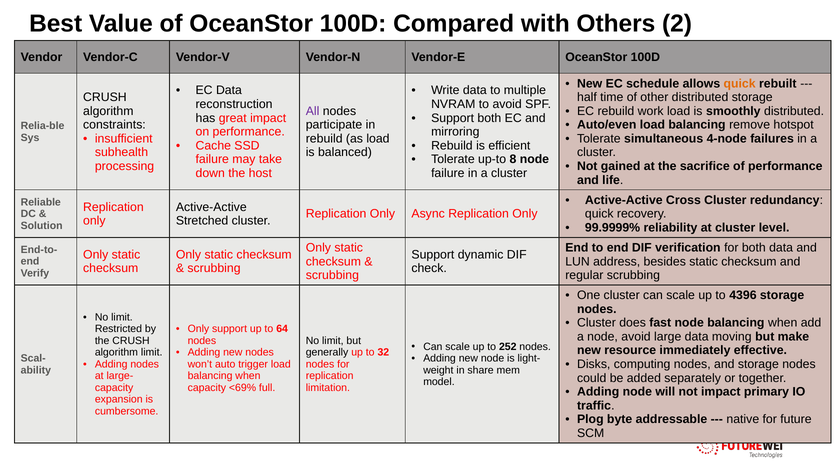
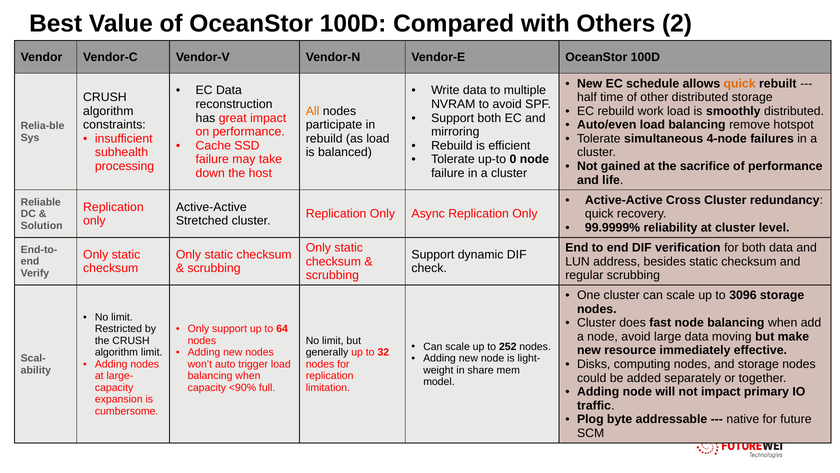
All colour: purple -> orange
8: 8 -> 0
4396: 4396 -> 3096
<69%: <69% -> <90%
